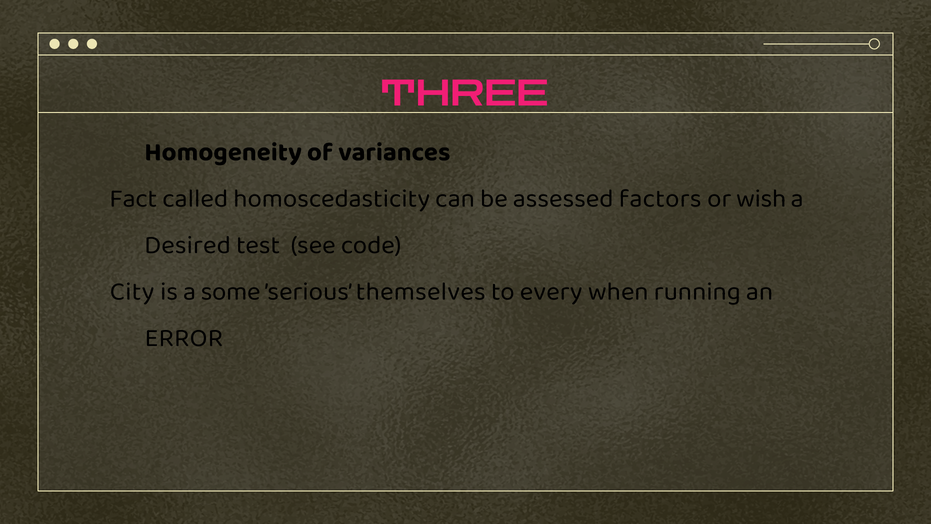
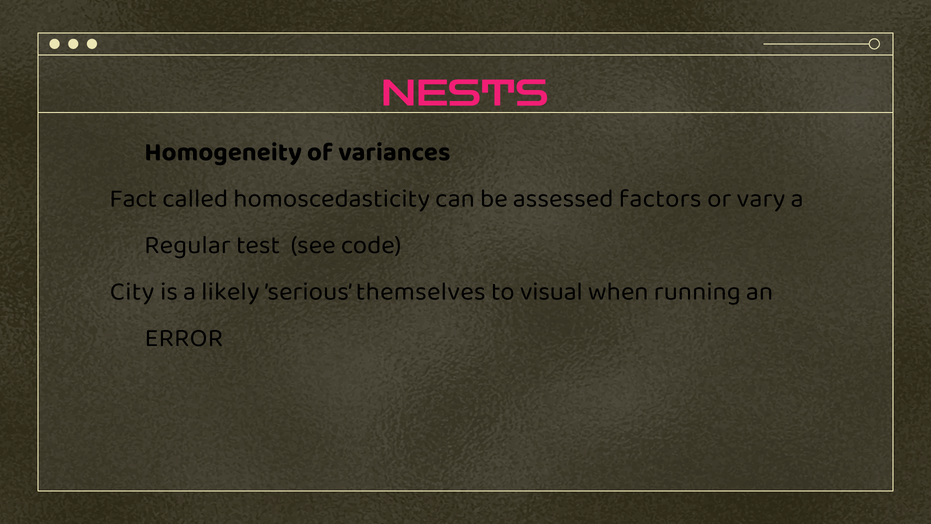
THREE: THREE -> NESTS
wish: wish -> vary
Desired: Desired -> Regular
some: some -> likely
every: every -> visual
